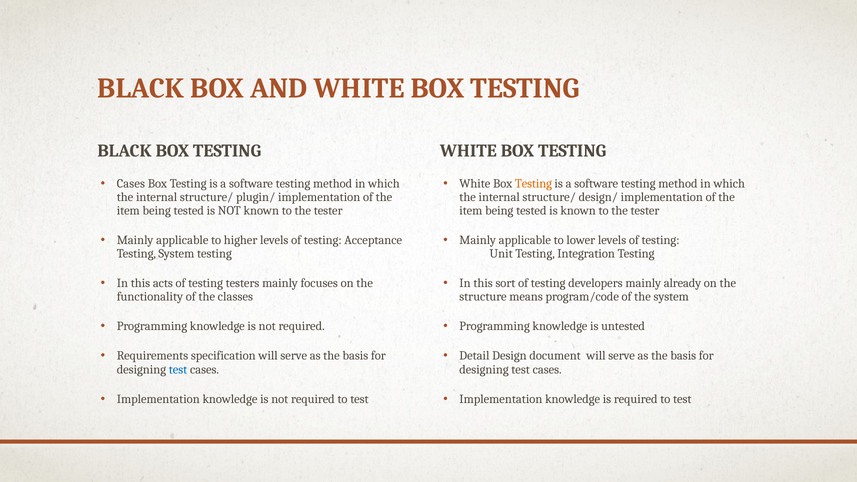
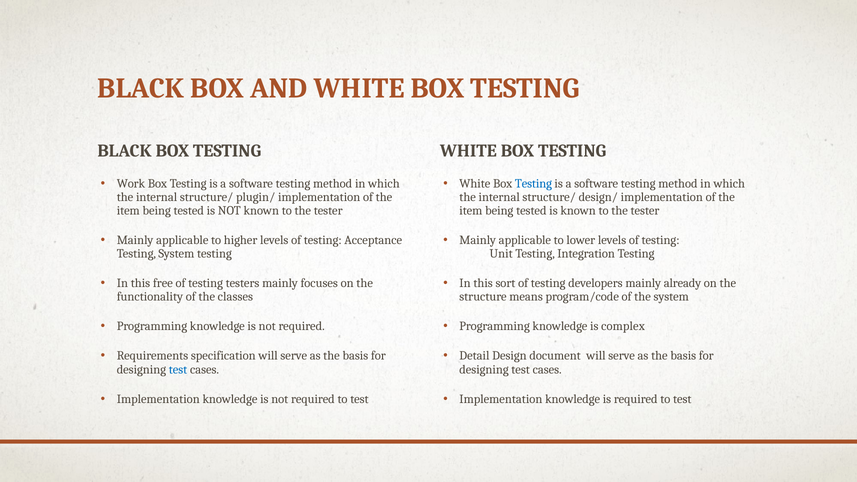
Cases at (131, 184): Cases -> Work
Testing at (533, 184) colour: orange -> blue
acts: acts -> free
untested: untested -> complex
